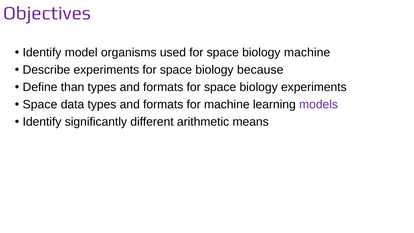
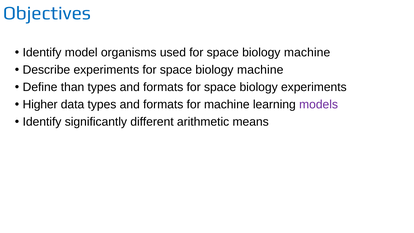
Objectives colour: purple -> blue
because at (260, 70): because -> machine
Space at (40, 105): Space -> Higher
